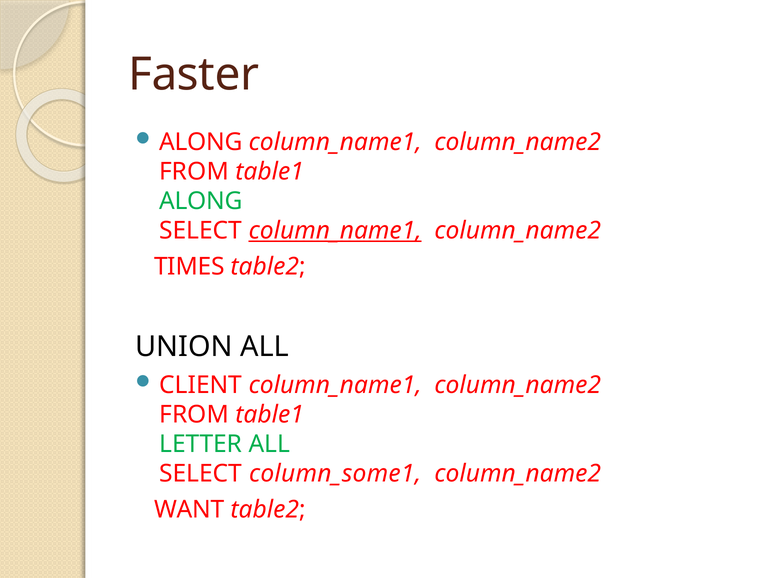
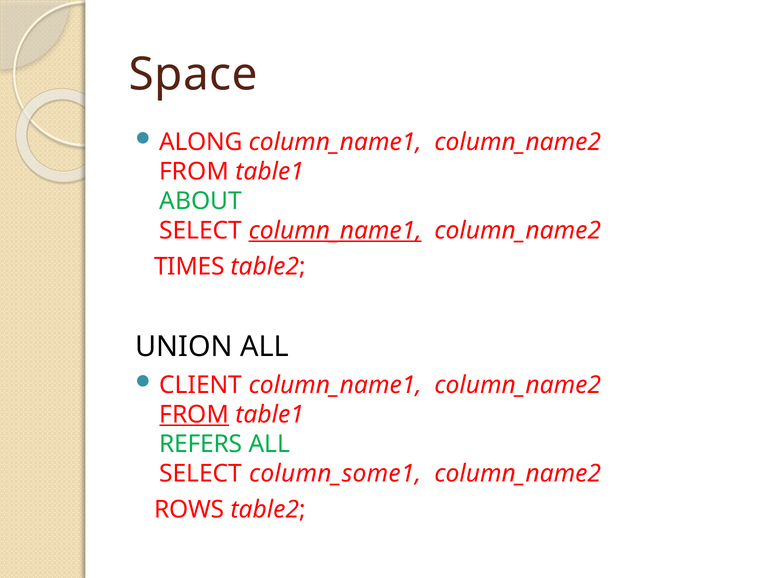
Faster: Faster -> Space
ALONG at (201, 201): ALONG -> ABOUT
FROM at (194, 414) underline: none -> present
LETTER: LETTER -> REFERS
WANT: WANT -> ROWS
